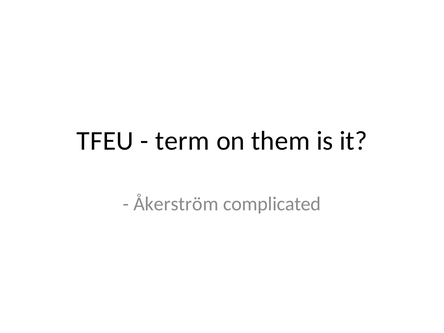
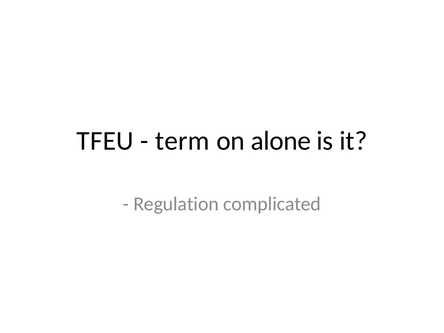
them: them -> alone
Åkerström: Åkerström -> Regulation
